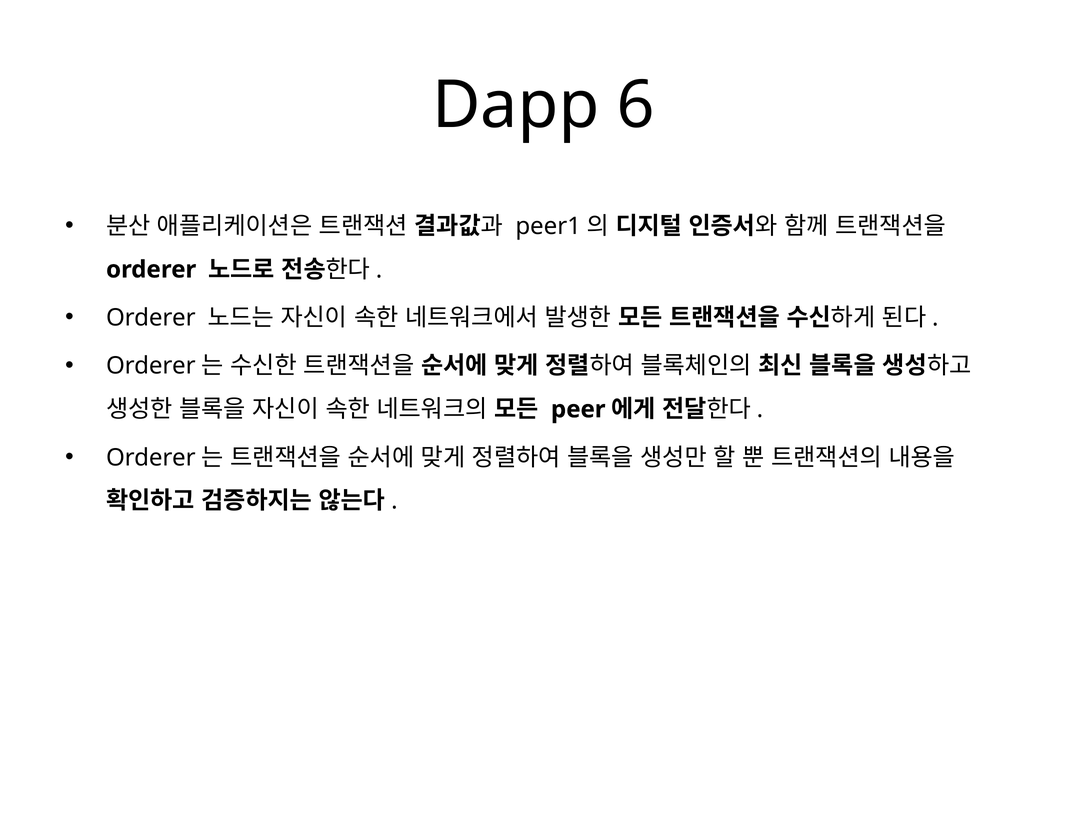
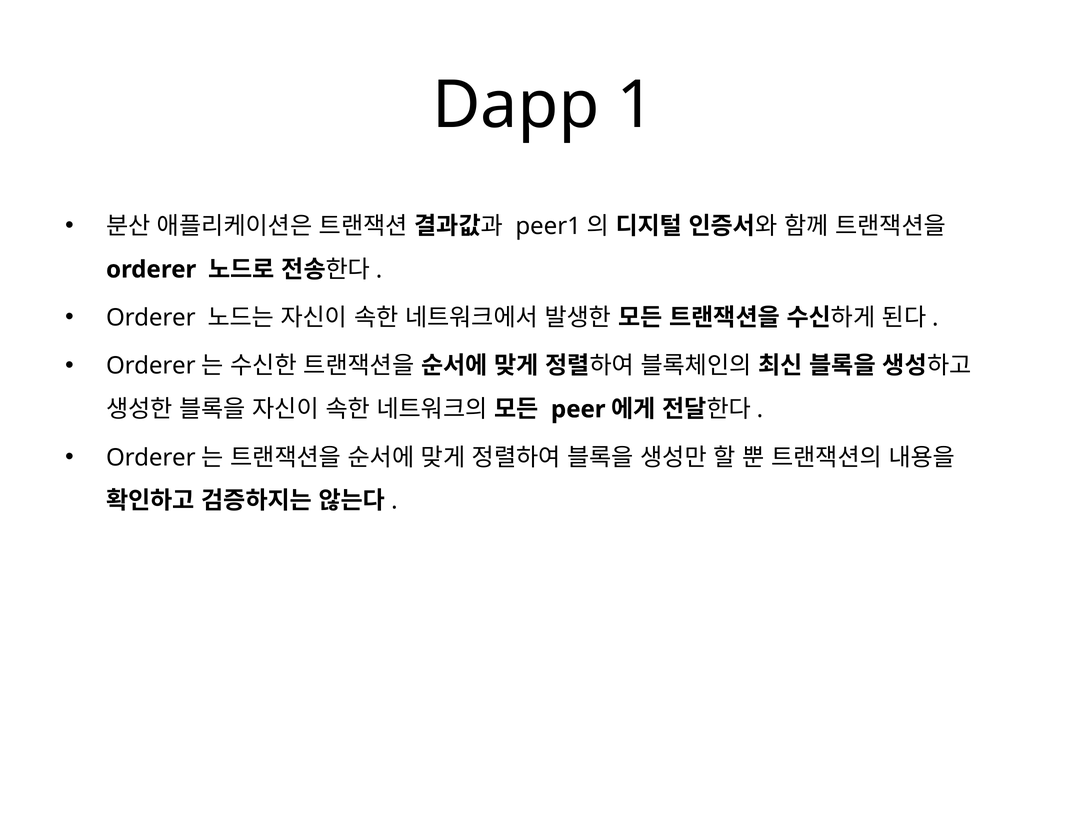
6: 6 -> 1
